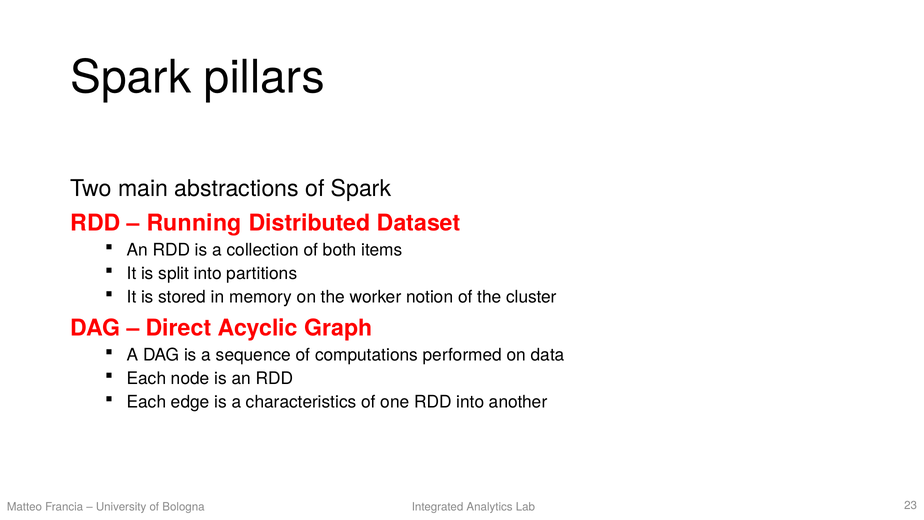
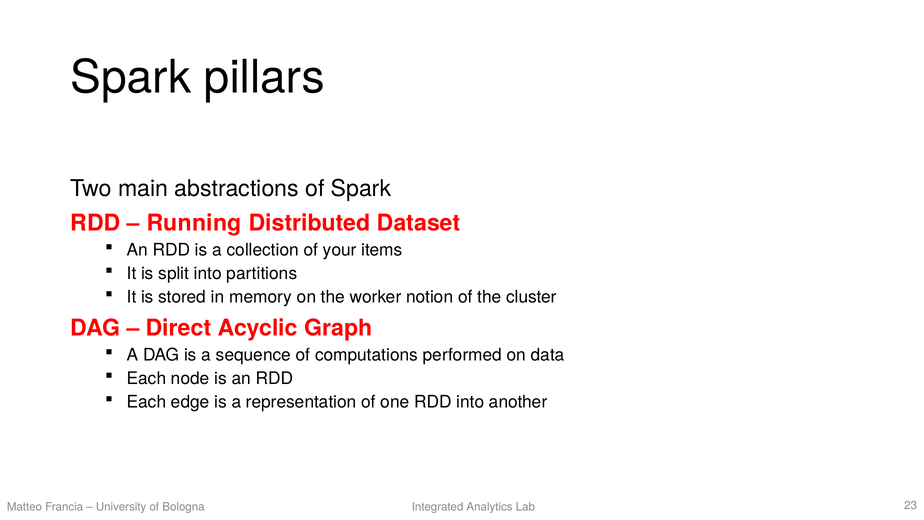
both: both -> your
characteristics: characteristics -> representation
